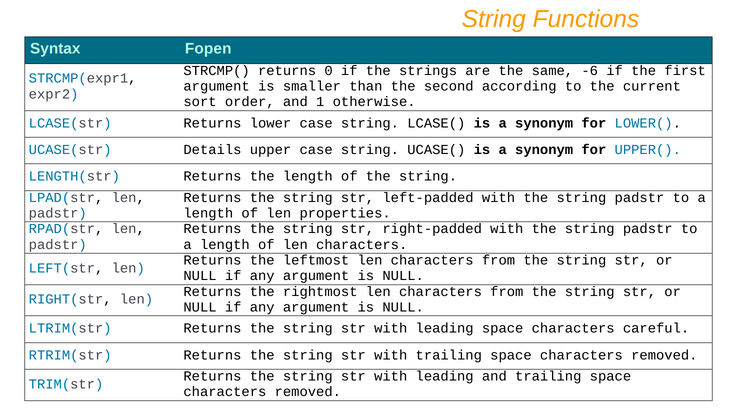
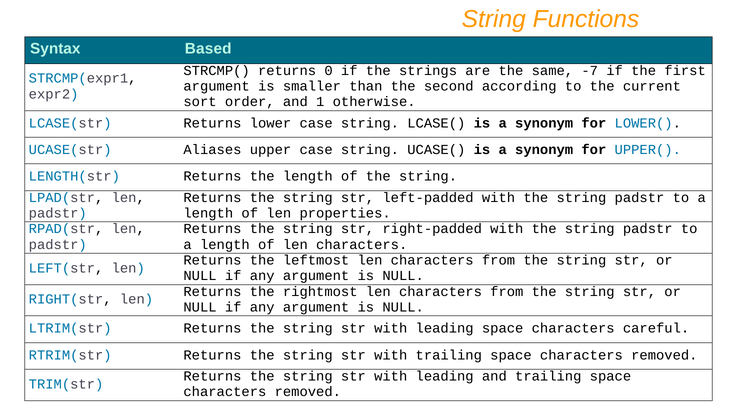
Fopen: Fopen -> Based
-6: -6 -> -7
Details: Details -> Aliases
